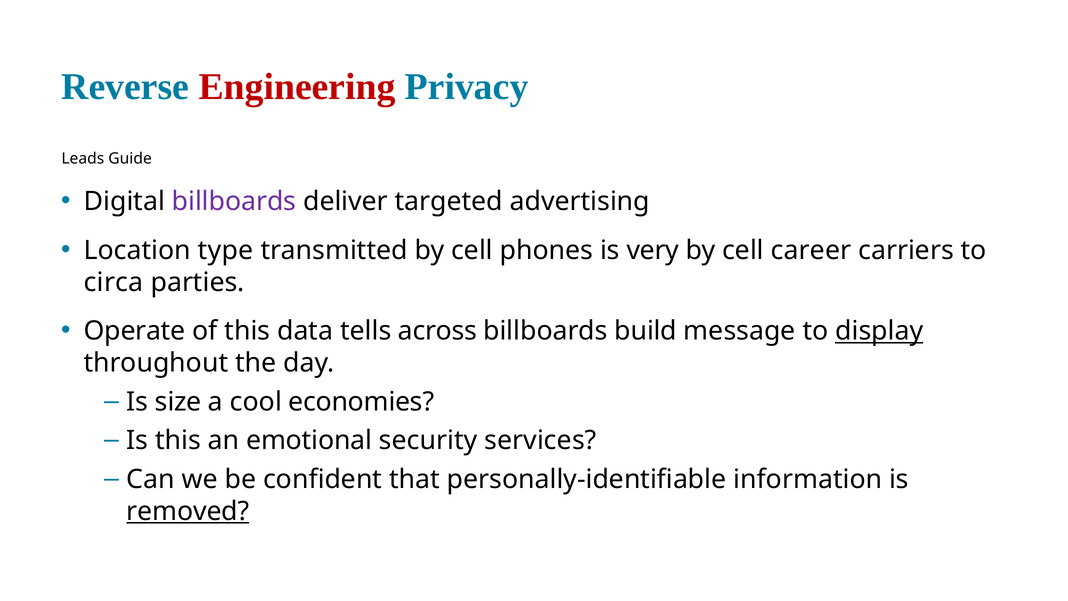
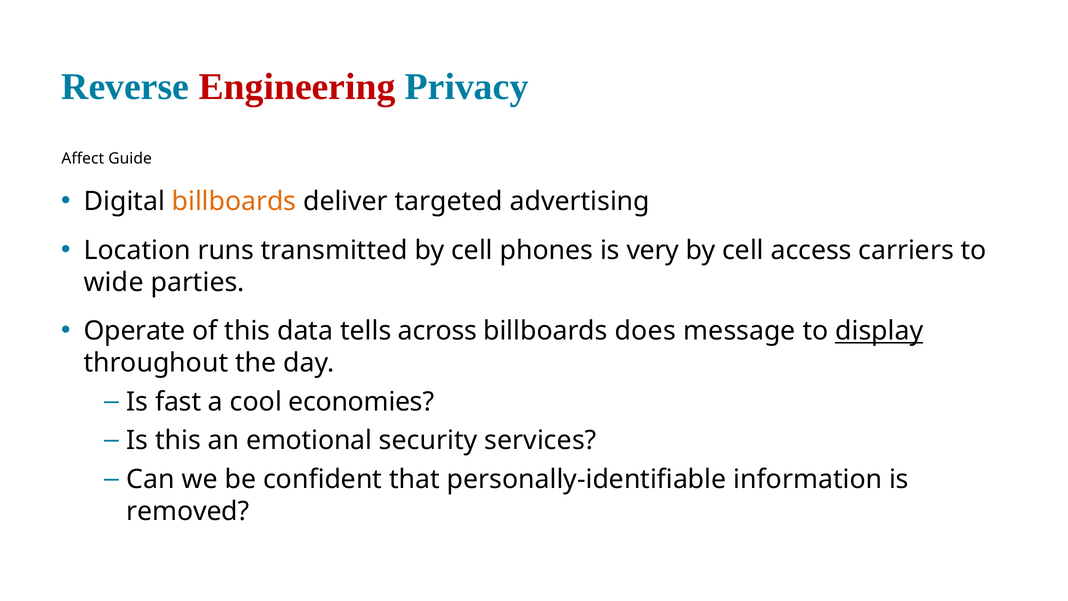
Leads: Leads -> Affect
billboards at (234, 201) colour: purple -> orange
type: type -> runs
career: career -> access
circa: circa -> wide
build: build -> does
size: size -> fast
removed underline: present -> none
